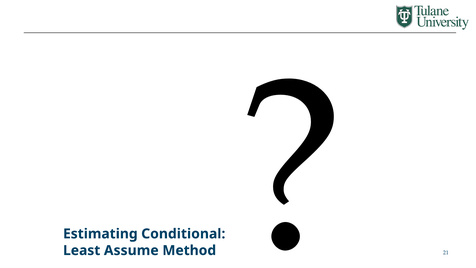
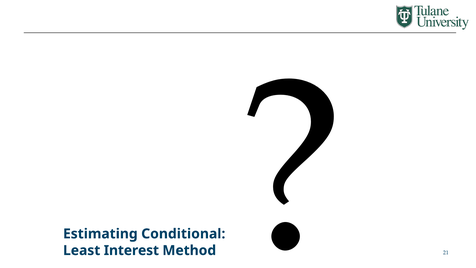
Assume: Assume -> Interest
